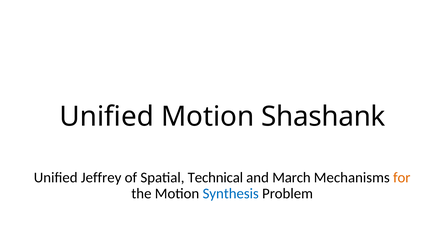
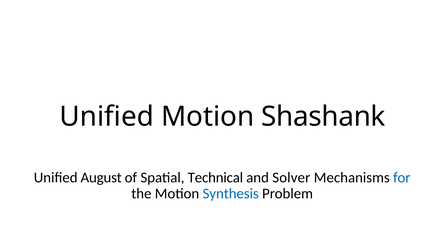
Jeffrey: Jeffrey -> August
March: March -> Solver
for colour: orange -> blue
